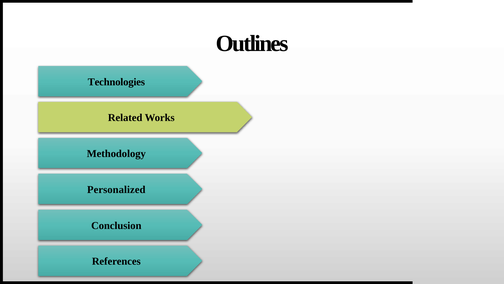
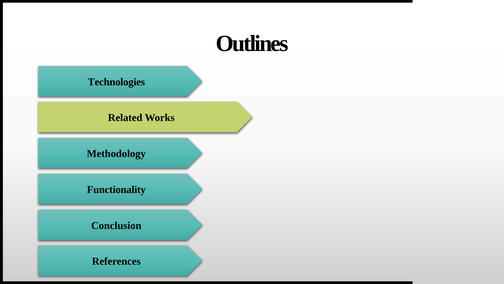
Personalized: Personalized -> Functionality
